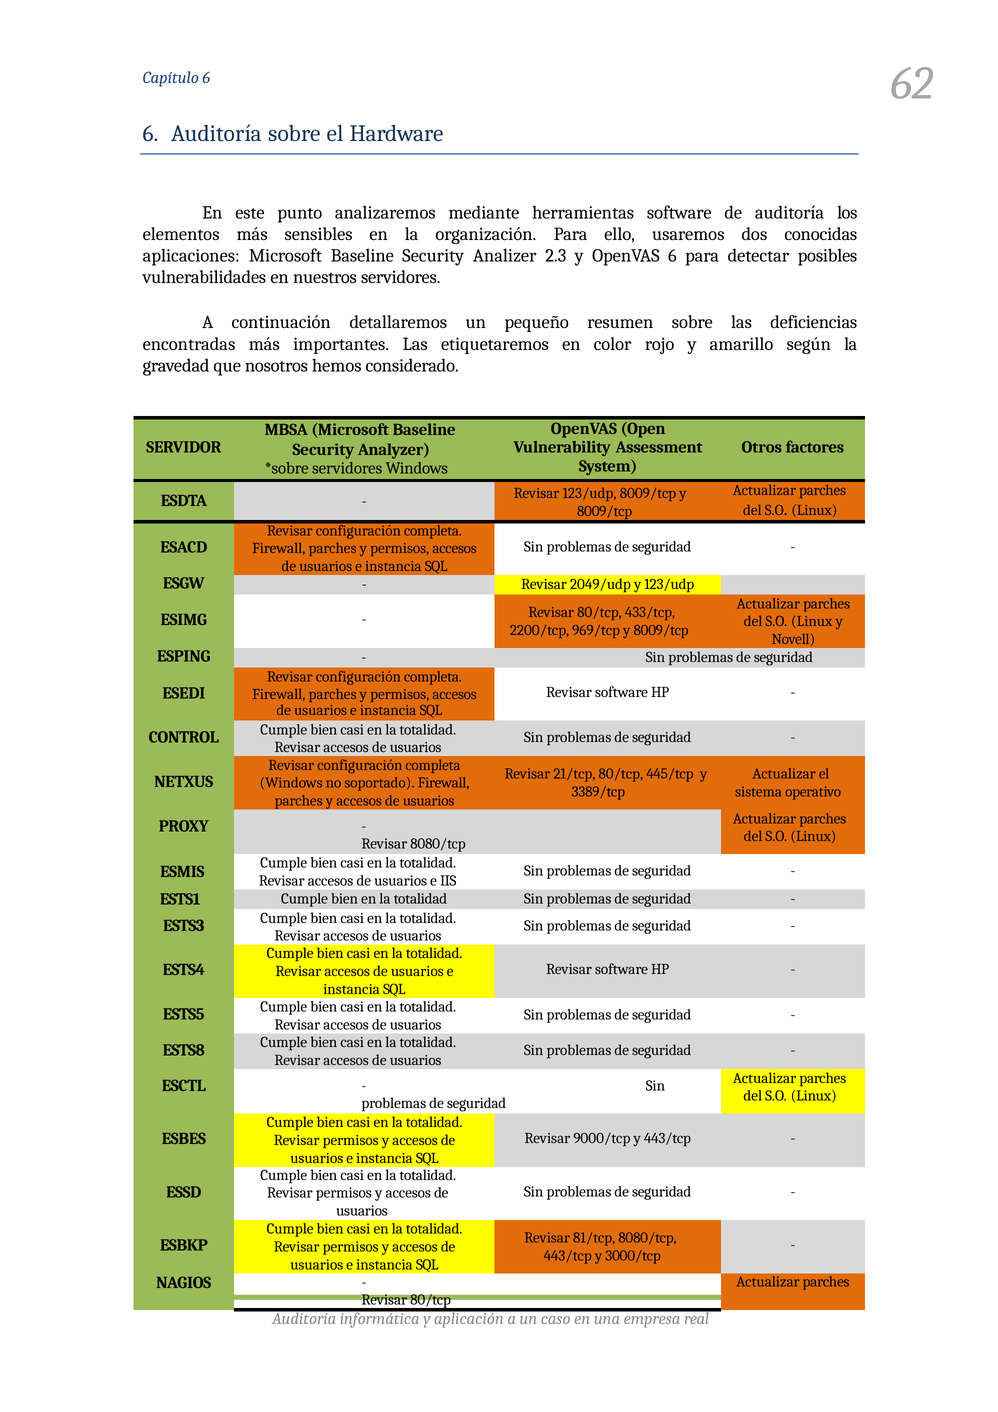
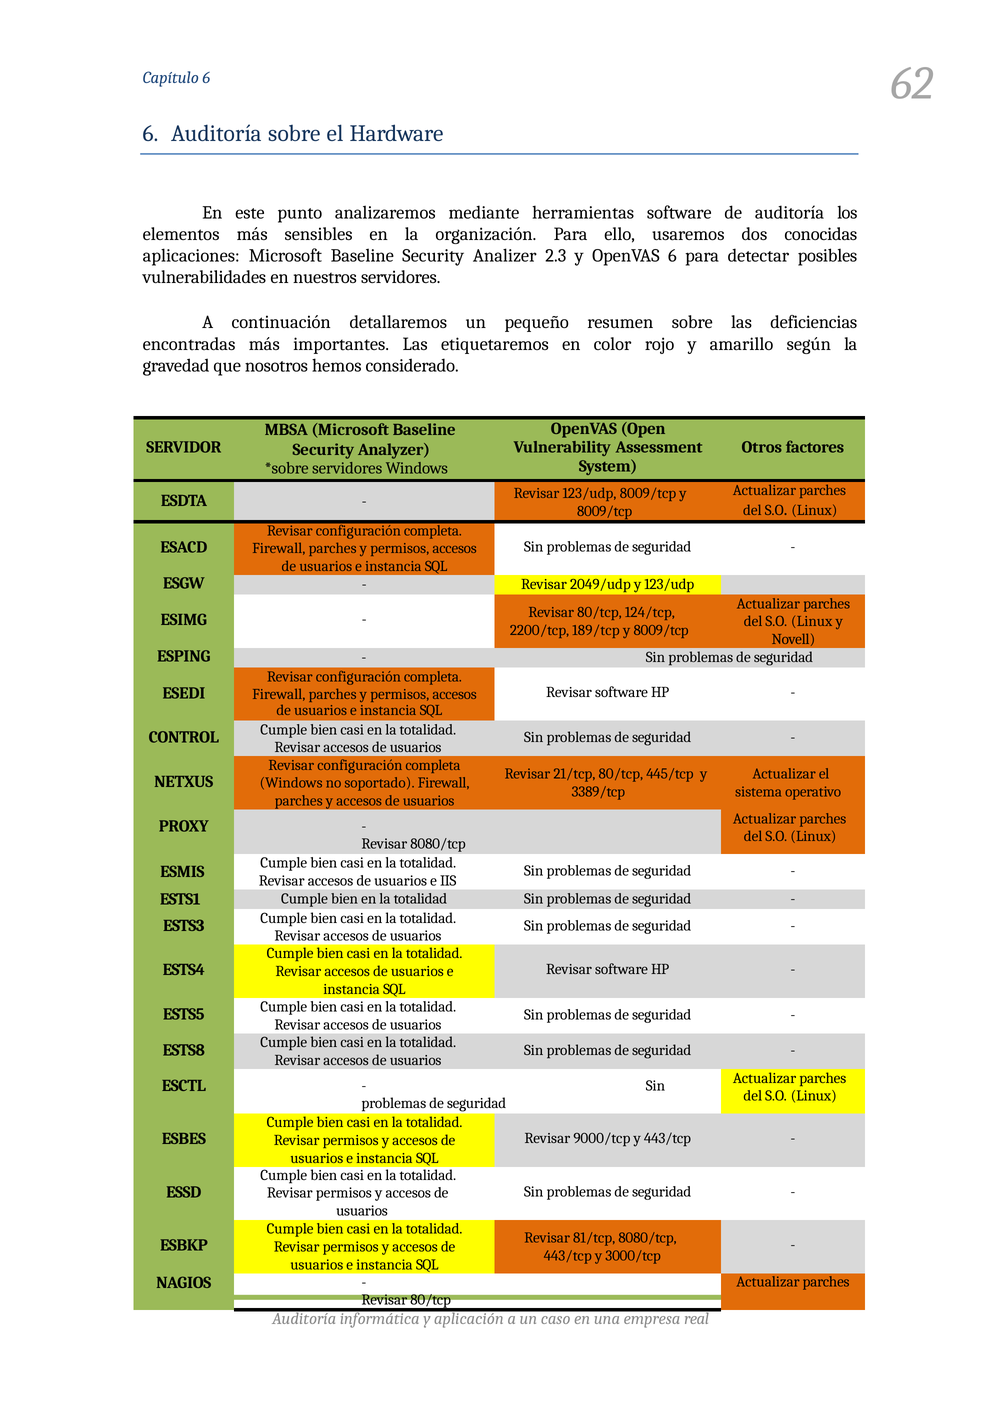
433/tcp: 433/tcp -> 124/tcp
969/tcp: 969/tcp -> 189/tcp
